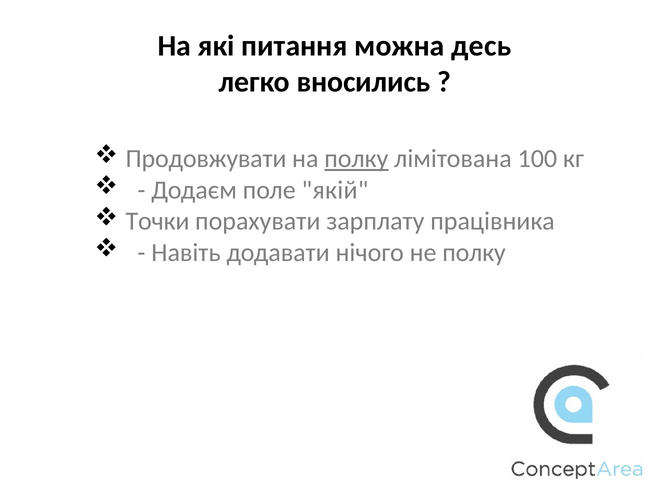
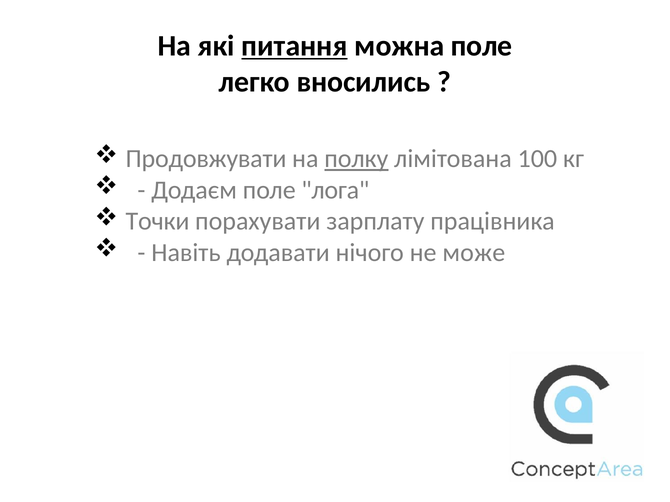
питання underline: none -> present
можна десь: десь -> поле
якій: якій -> лога
не полку: полку -> може
